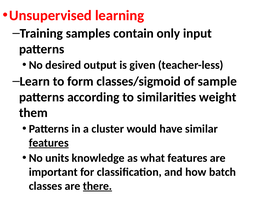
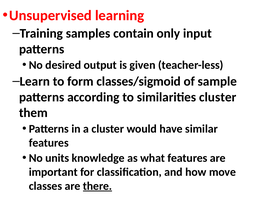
similarities weight: weight -> cluster
features at (49, 142) underline: present -> none
batch: batch -> move
